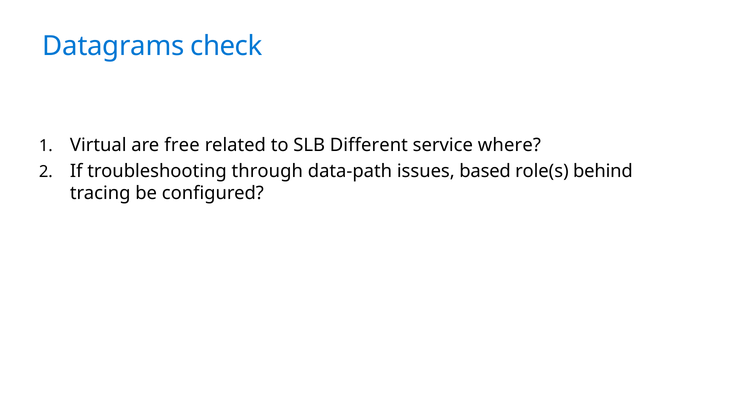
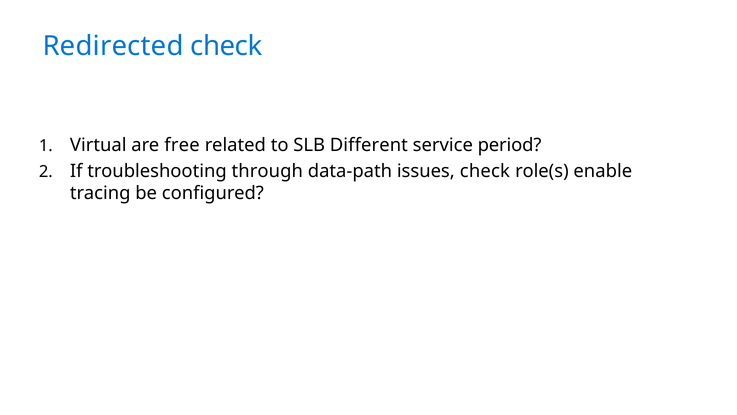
Datagrams: Datagrams -> Redirected
where: where -> period
issues based: based -> check
behind: behind -> enable
